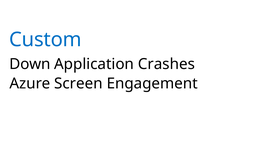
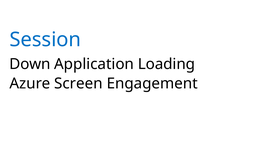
Custom: Custom -> Session
Crashes: Crashes -> Loading
